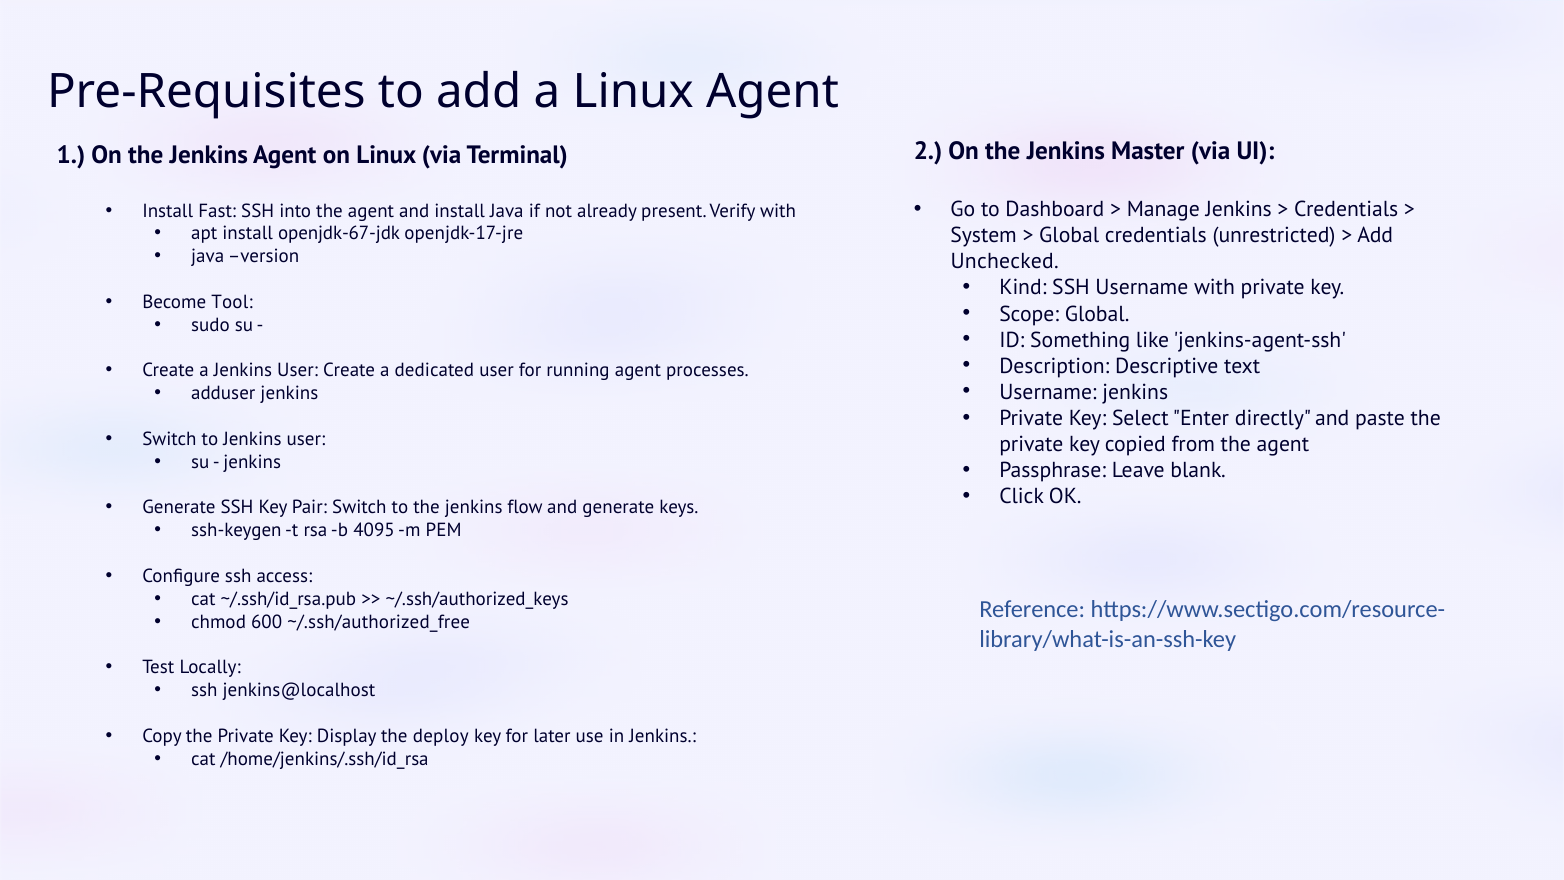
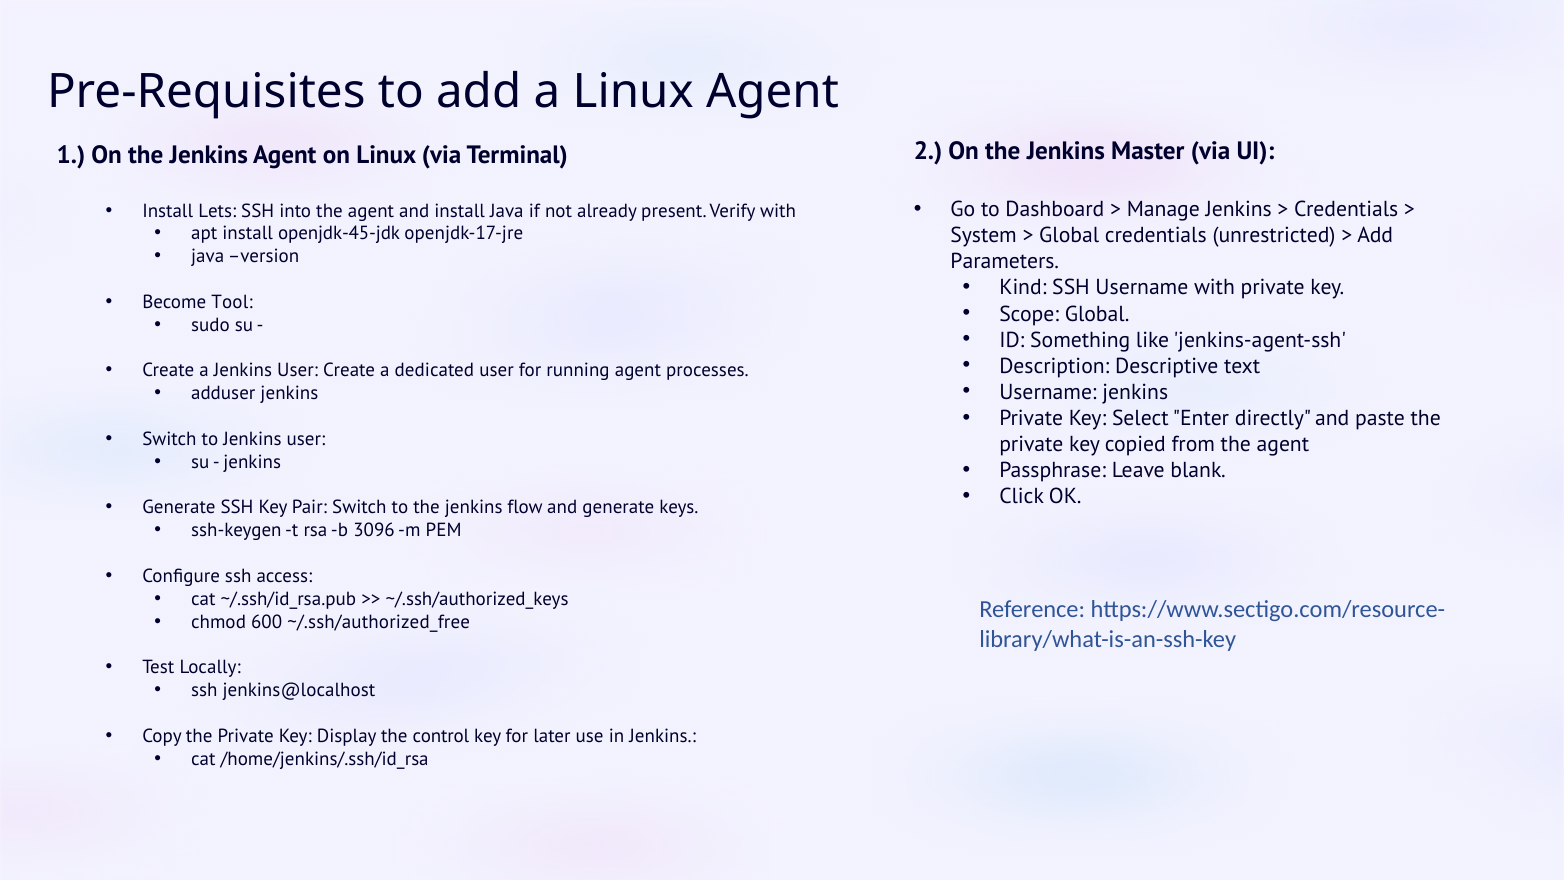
Fast: Fast -> Lets
openjdk-67-jdk: openjdk-67-jdk -> openjdk-45-jdk
Unchecked: Unchecked -> Parameters
4095: 4095 -> 3096
deploy: deploy -> control
